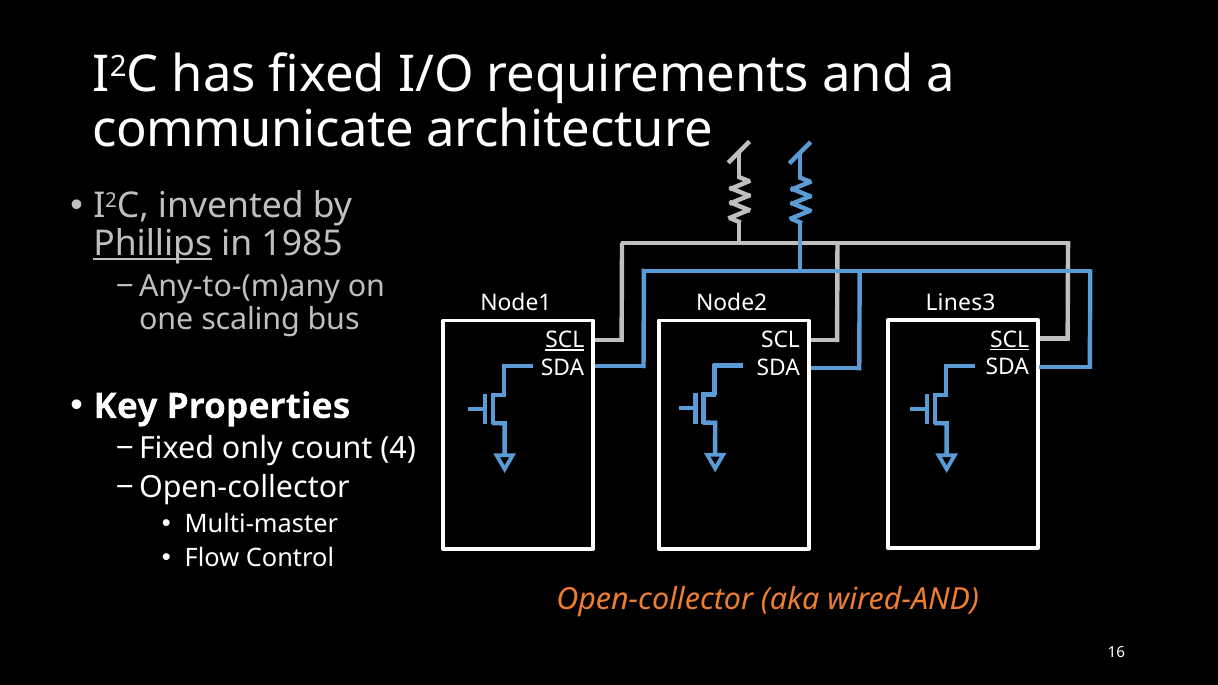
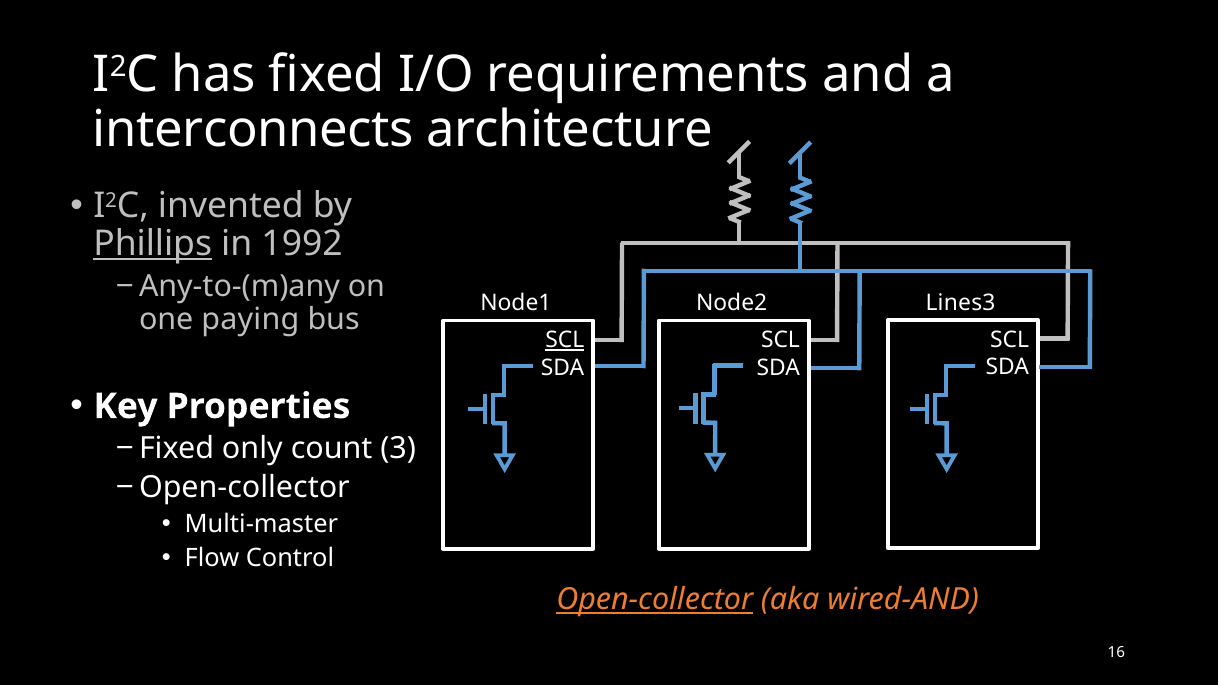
communicate: communicate -> interconnects
1985: 1985 -> 1992
scaling: scaling -> paying
SCL at (1010, 340) underline: present -> none
4: 4 -> 3
Open-collector underline: none -> present
